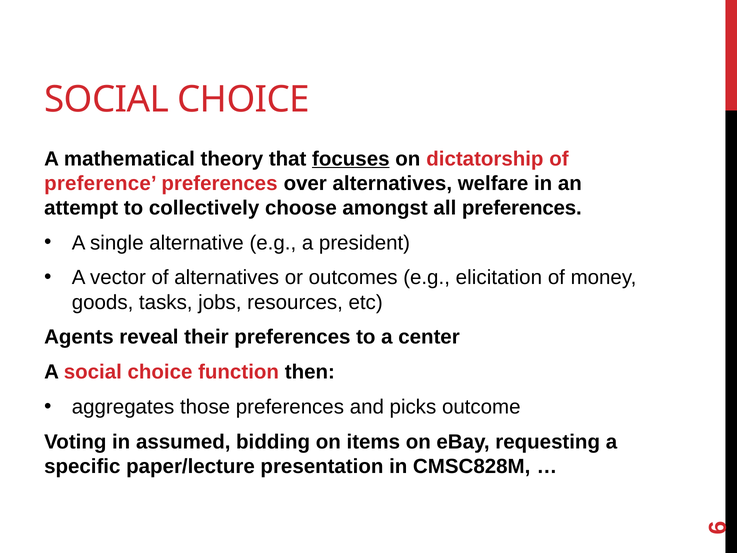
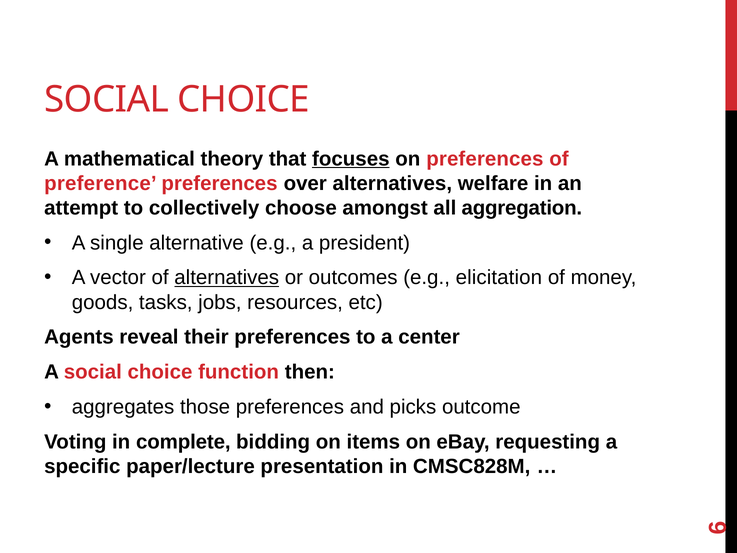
on dictatorship: dictatorship -> preferences
all preferences: preferences -> aggregation
alternatives at (227, 278) underline: none -> present
assumed: assumed -> complete
